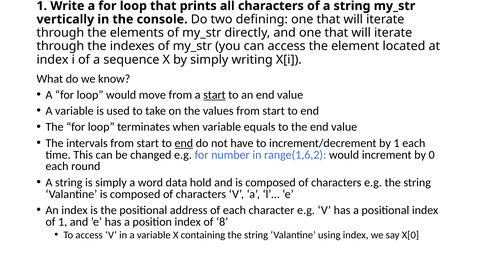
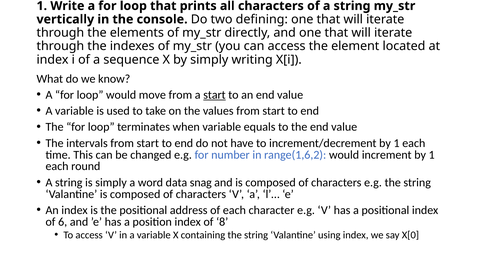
end at (184, 143) underline: present -> none
increment by 0: 0 -> 1
hold: hold -> snag
of 1: 1 -> 6
